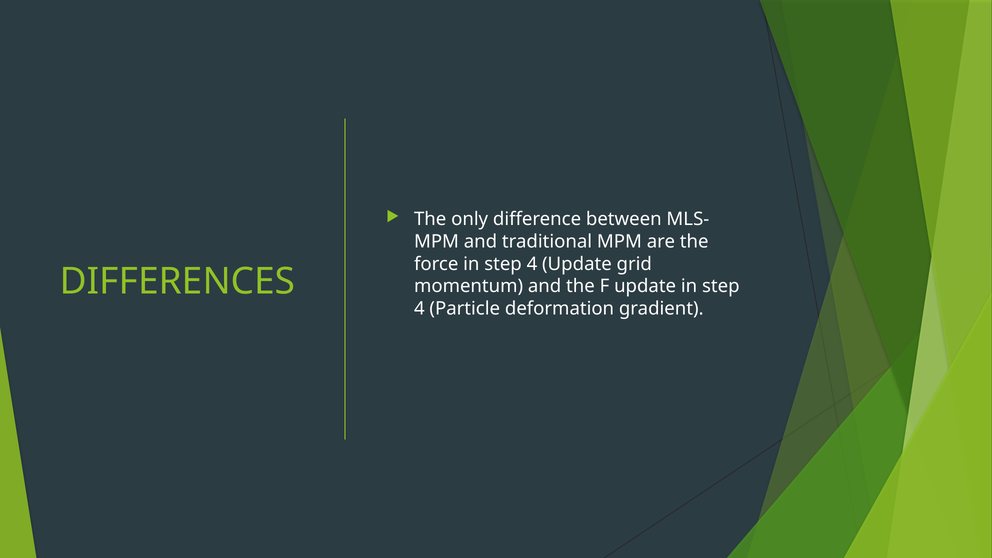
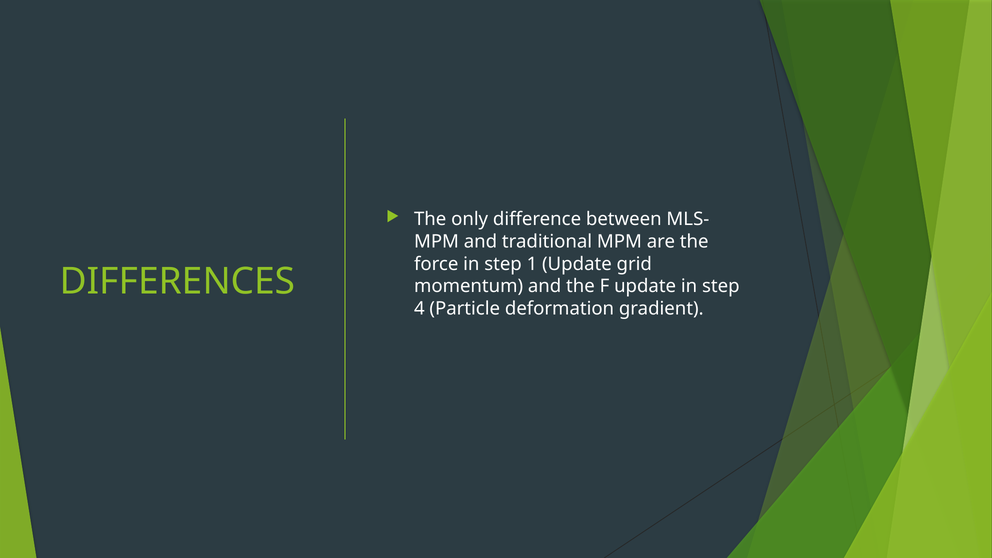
force in step 4: 4 -> 1
